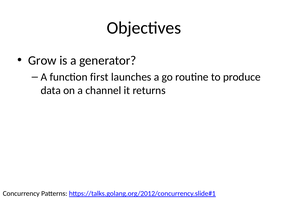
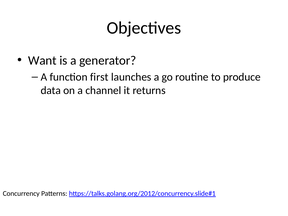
Grow: Grow -> Want
